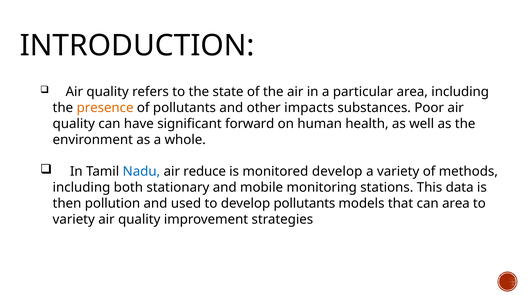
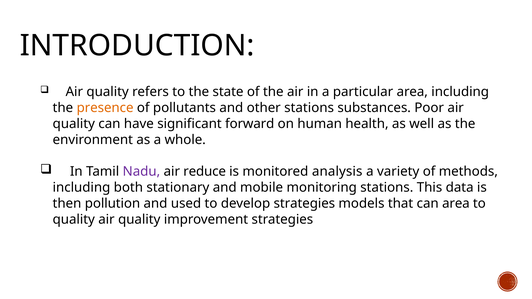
other impacts: impacts -> stations
Nadu colour: blue -> purple
monitored develop: develop -> analysis
develop pollutants: pollutants -> strategies
variety at (74, 220): variety -> quality
